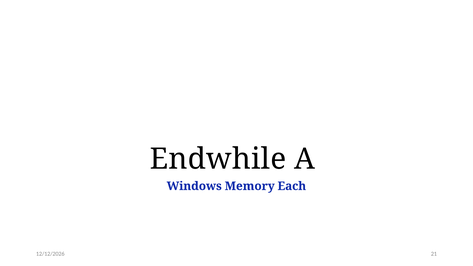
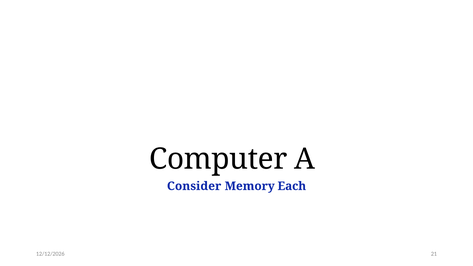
Endwhile: Endwhile -> Computer
Windows: Windows -> Consider
